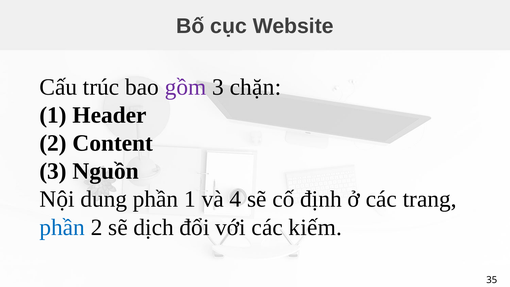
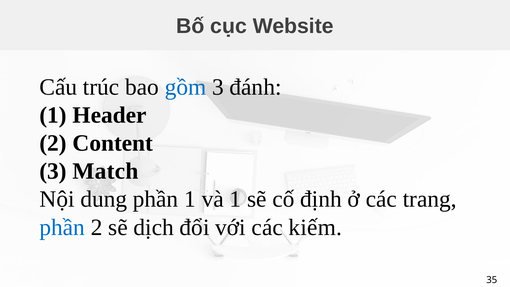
gồm colour: purple -> blue
chặn: chặn -> đánh
Nguồn: Nguồn -> Match
và 4: 4 -> 1
